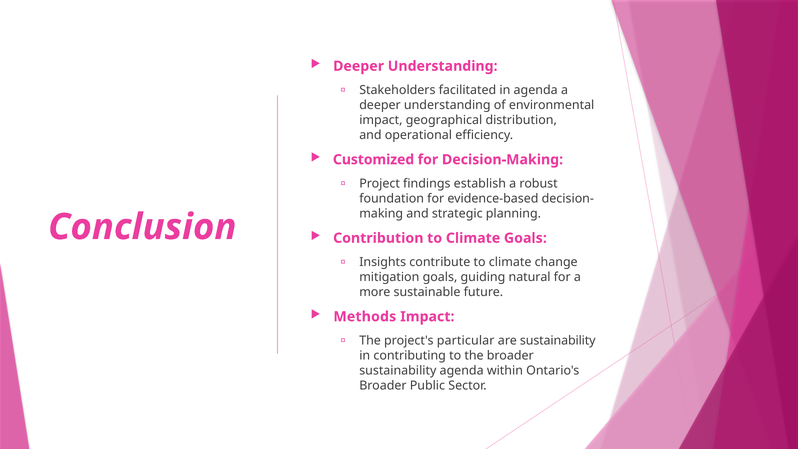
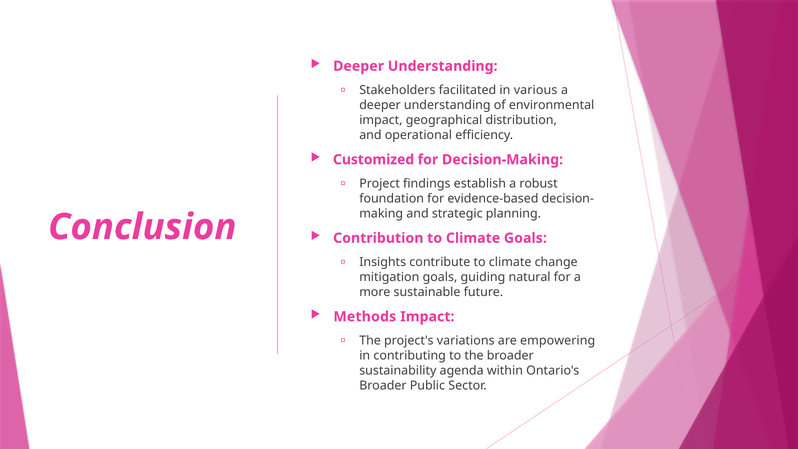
in agenda: agenda -> various
particular: particular -> variations
are sustainability: sustainability -> empowering
